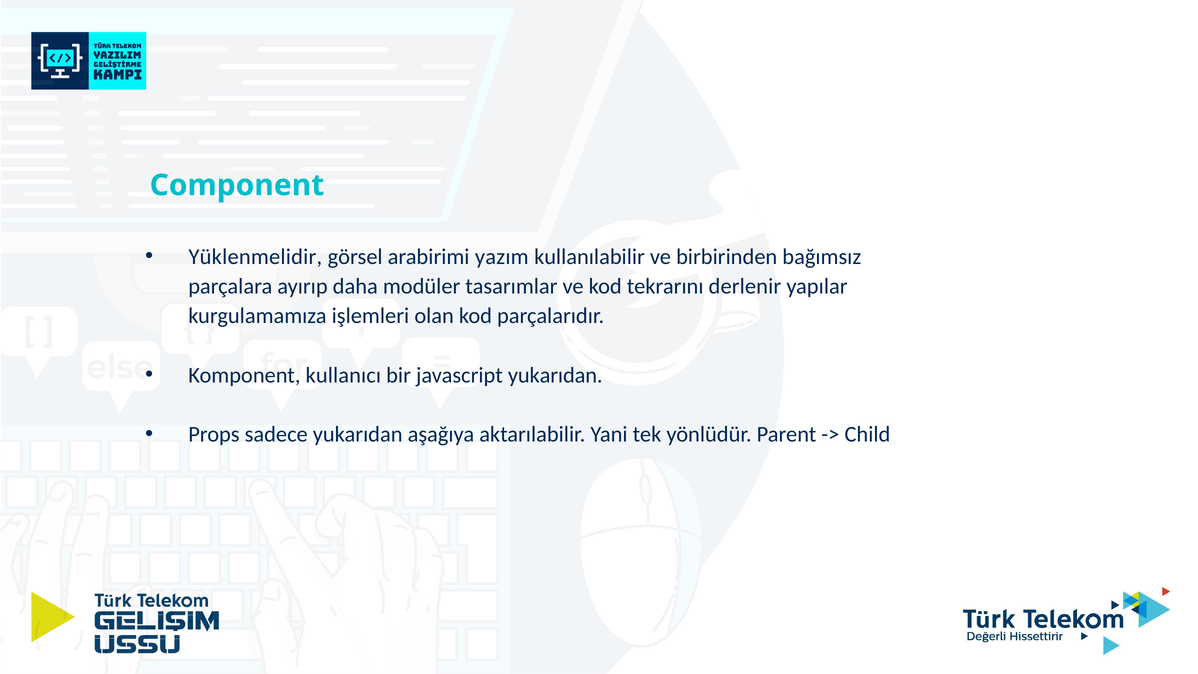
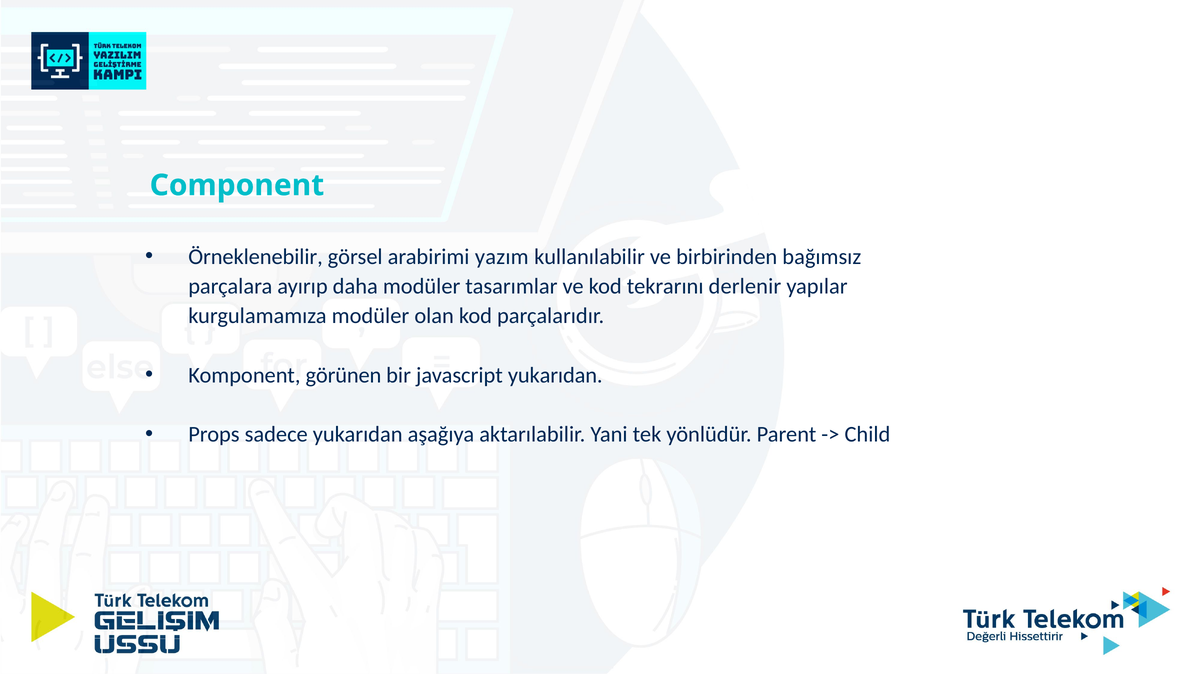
Yüklenmelidir: Yüklenmelidir -> Örneklenebilir
kurgulamamıza işlemleri: işlemleri -> modüler
kullanıcı: kullanıcı -> görünen
